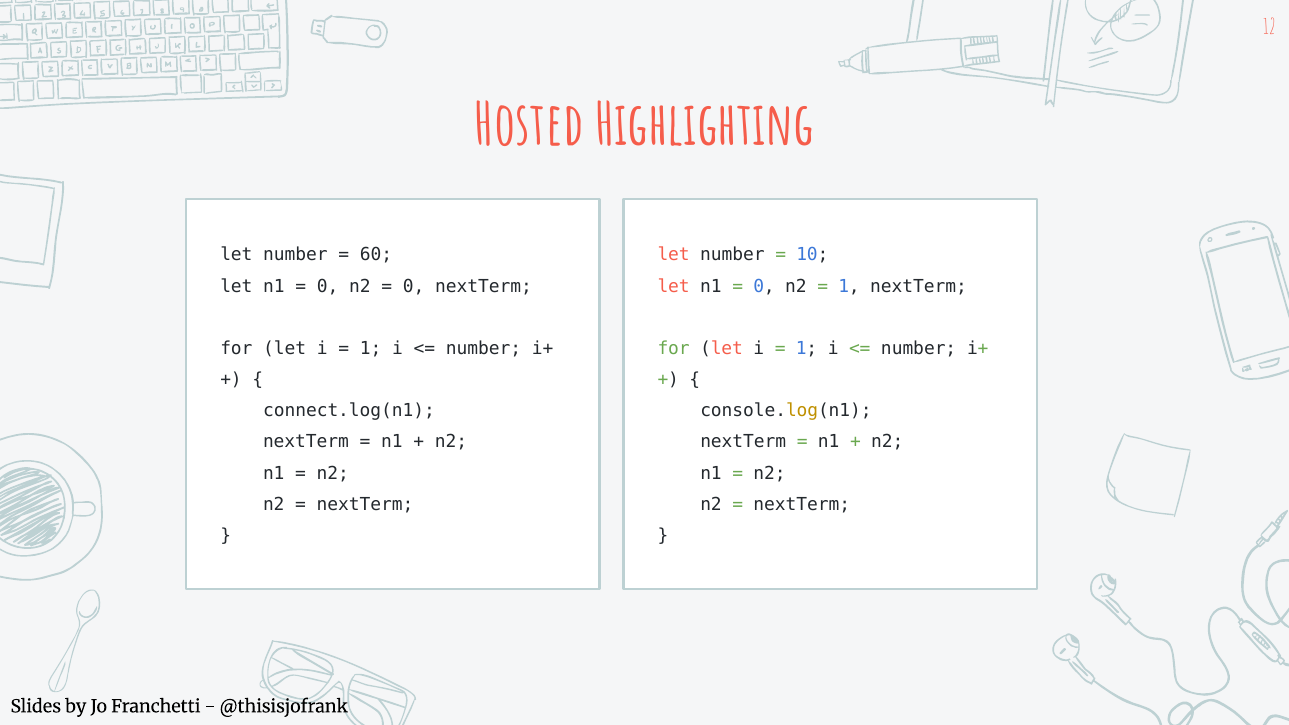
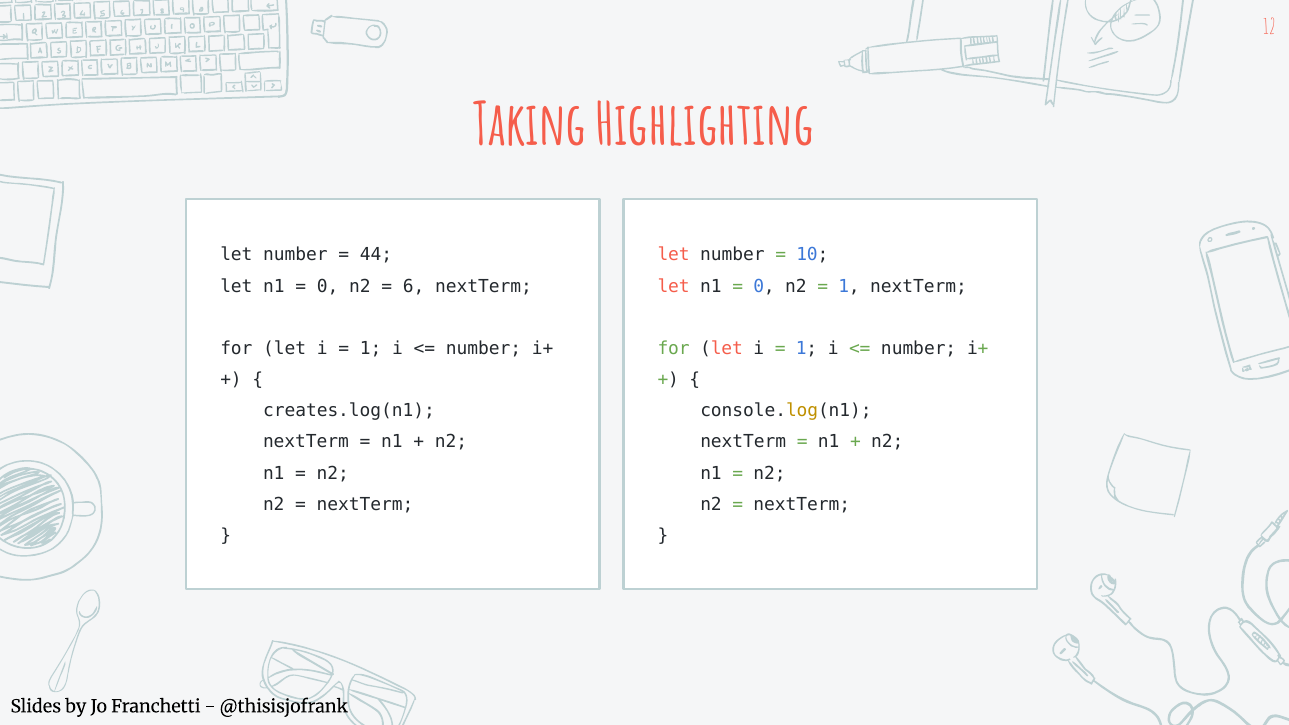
Hosted: Hosted -> Taking
60: 60 -> 44
0 at (414, 286): 0 -> 6
connect.log(n1: connect.log(n1 -> creates.log(n1
